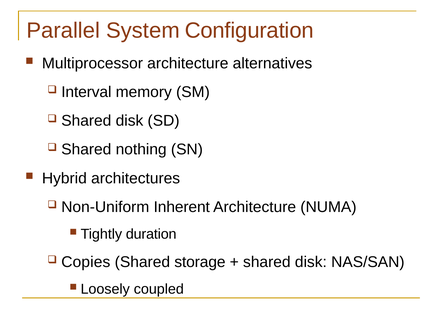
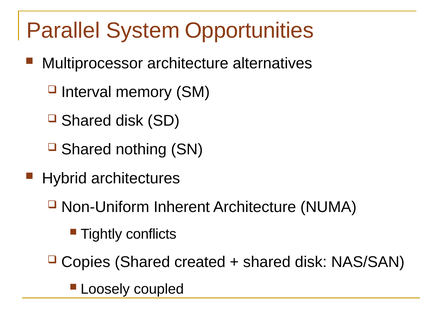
Configuration: Configuration -> Opportunities
duration: duration -> conflicts
storage: storage -> created
